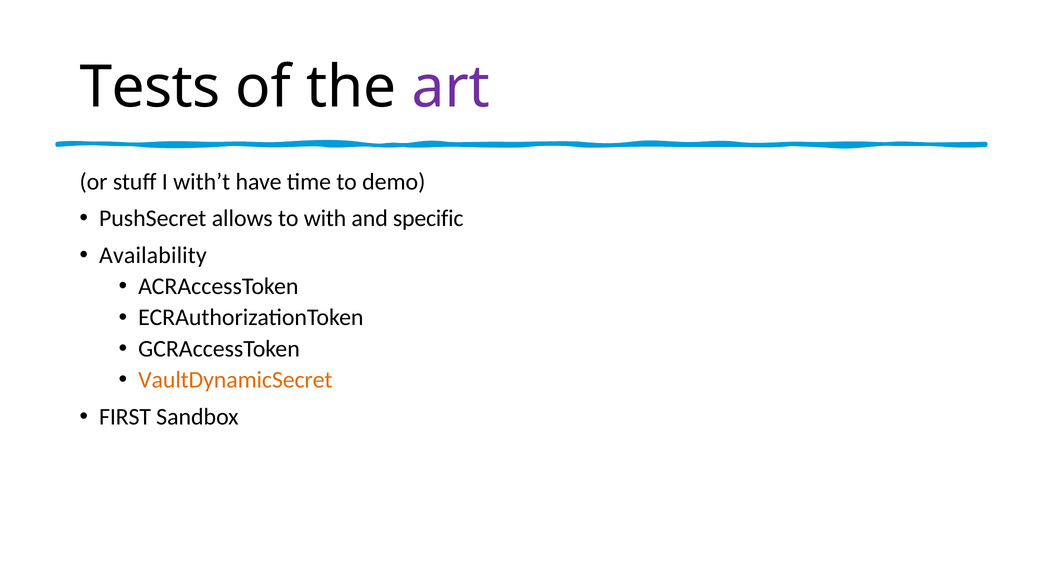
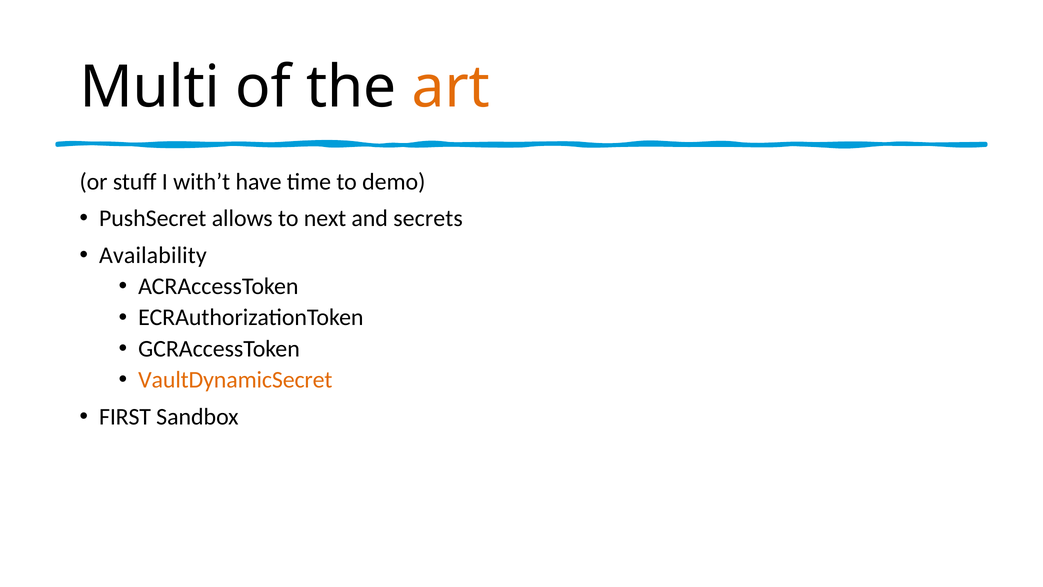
Tests: Tests -> Multi
art colour: purple -> orange
with: with -> next
specific: specific -> secrets
